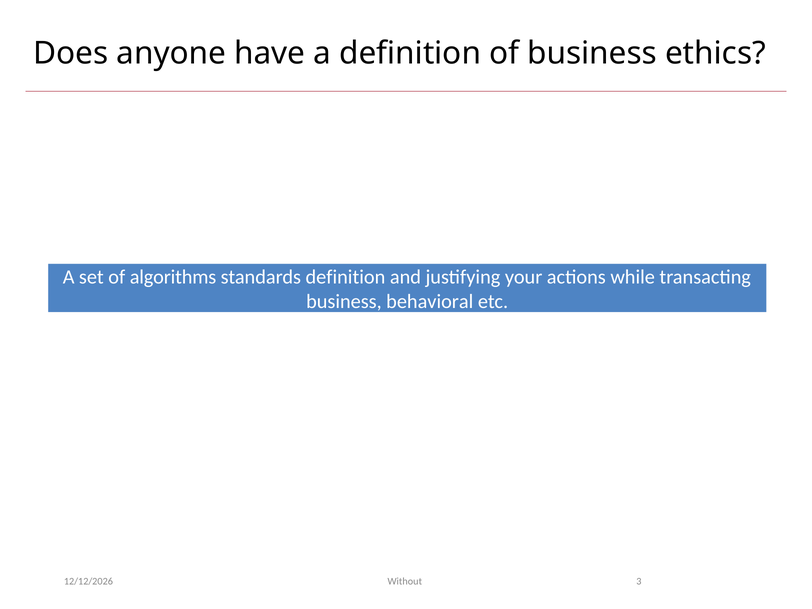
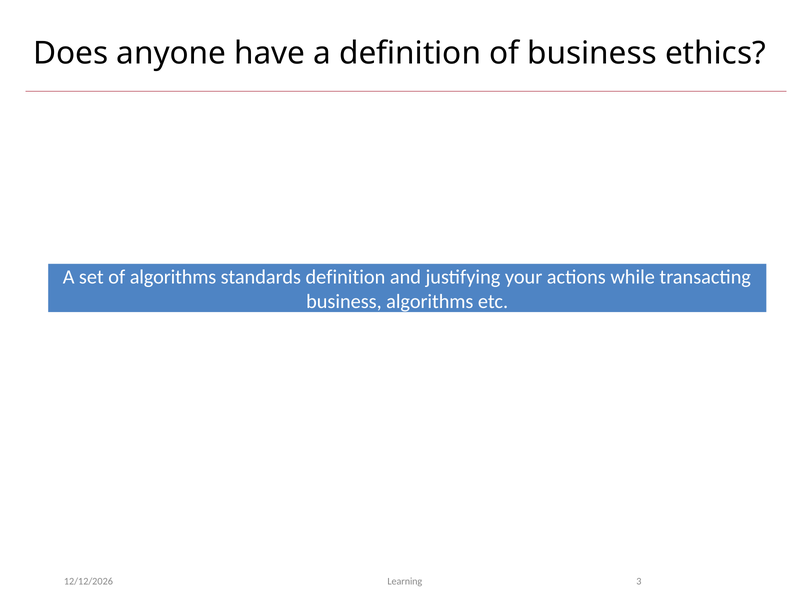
business behavioral: behavioral -> algorithms
Without: Without -> Learning
